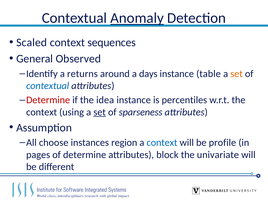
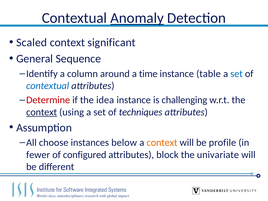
sequences: sequences -> significant
Observed: Observed -> Sequence
returns: returns -> column
days: days -> time
set at (237, 74) colour: orange -> blue
percentiles: percentiles -> challenging
context at (42, 112) underline: none -> present
set at (100, 112) underline: present -> none
sparseness: sparseness -> techniques
region: region -> below
context at (162, 143) colour: blue -> orange
pages: pages -> fewer
of determine: determine -> configured
